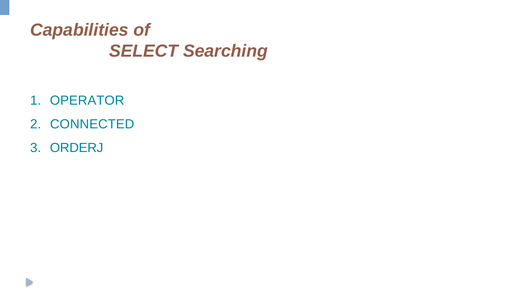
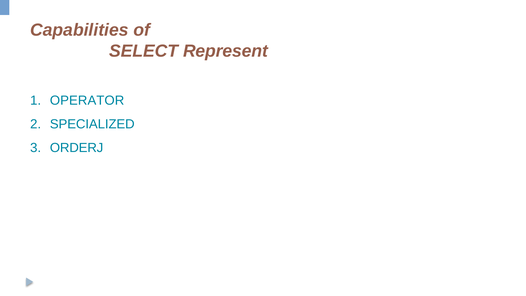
Searching: Searching -> Represent
CONNECTED: CONNECTED -> SPECIALIZED
